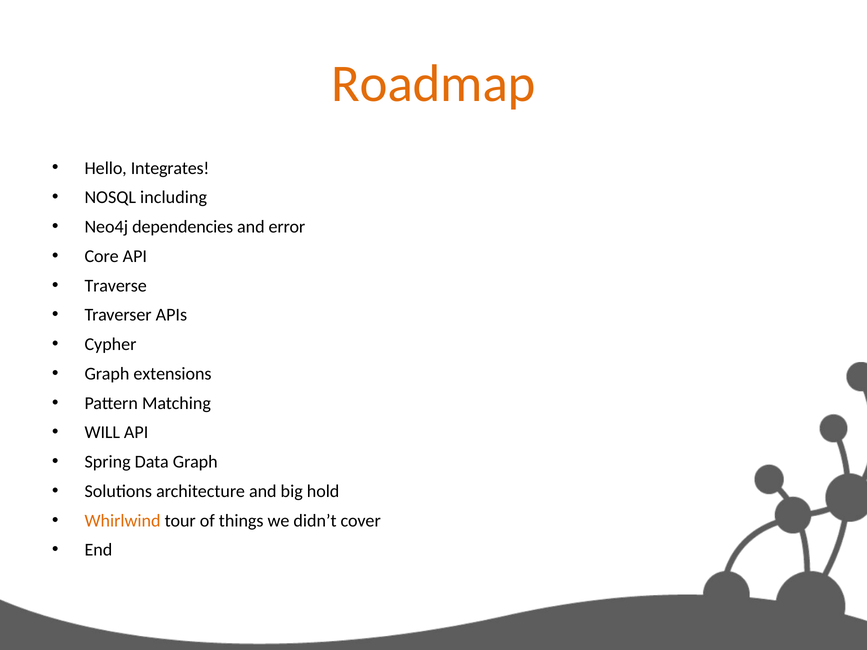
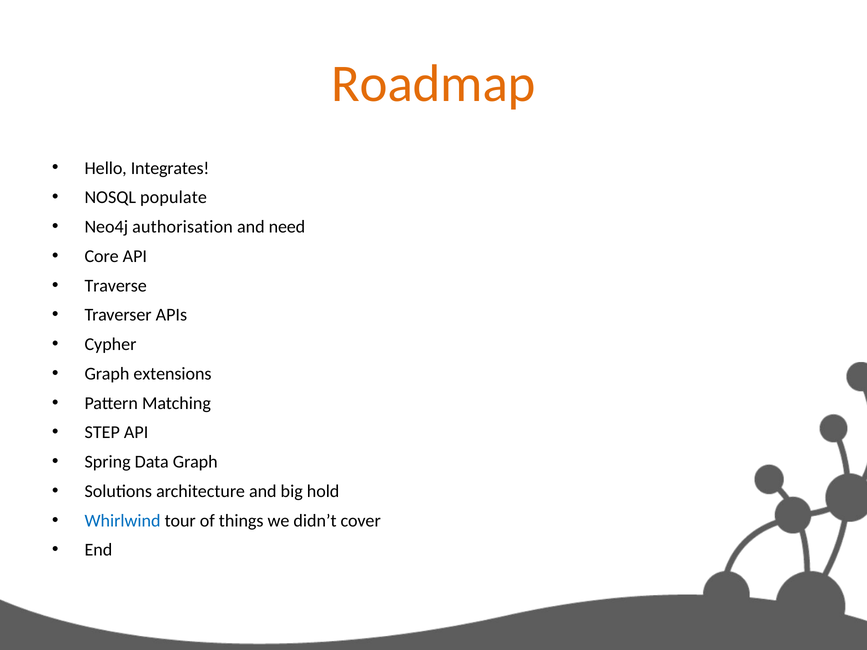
including: including -> populate
dependencies: dependencies -> authorisation
error: error -> need
WILL: WILL -> STEP
Whirlwind colour: orange -> blue
